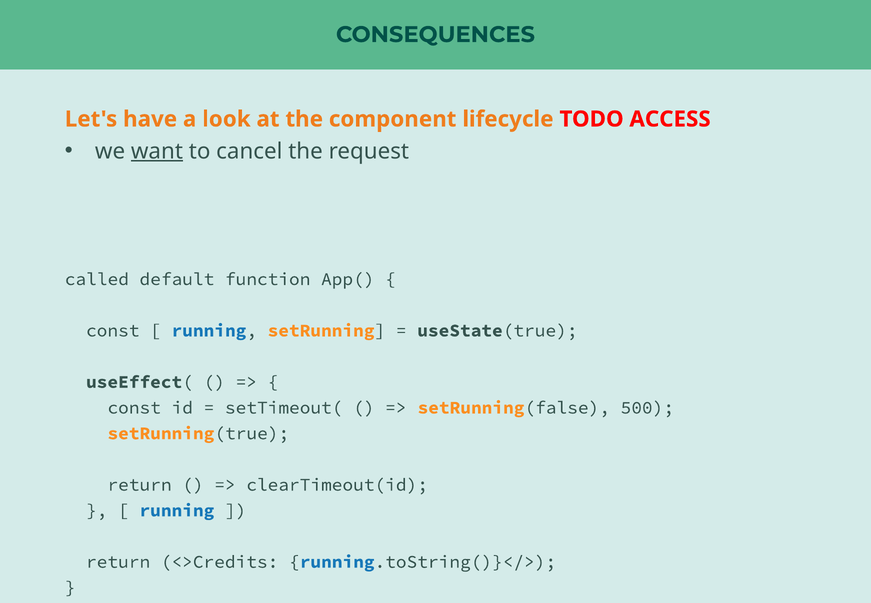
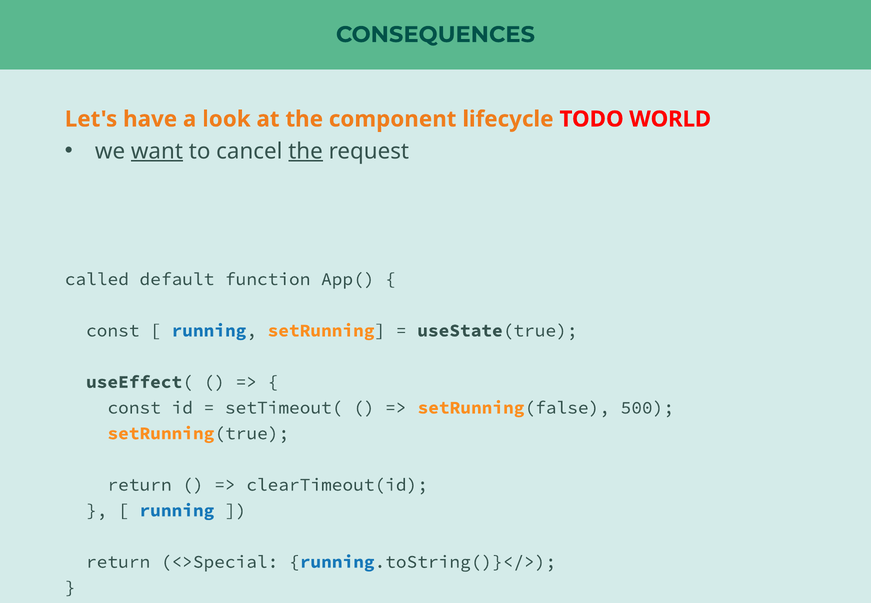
ACCESS: ACCESS -> WORLD
the at (306, 151) underline: none -> present
<>Credits: <>Credits -> <>Special
